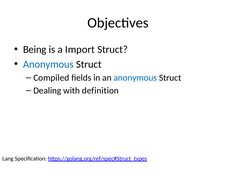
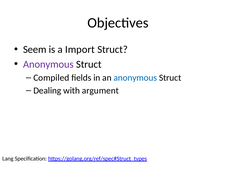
Being: Being -> Seem
Anonymous at (48, 64) colour: blue -> purple
definition: definition -> argument
